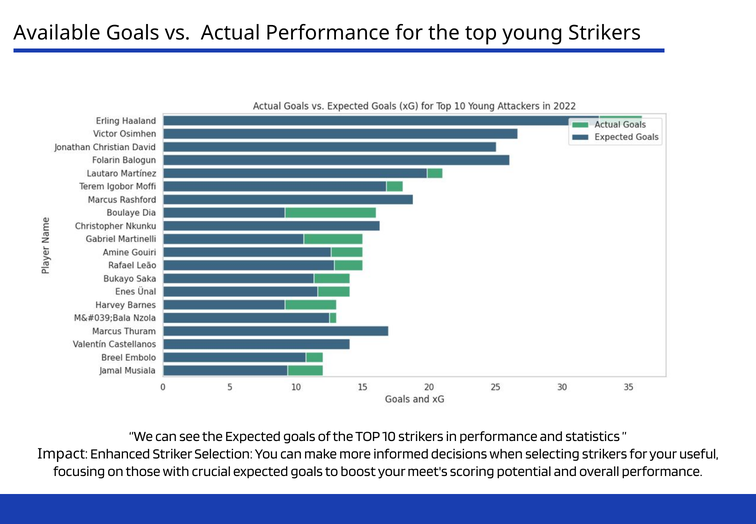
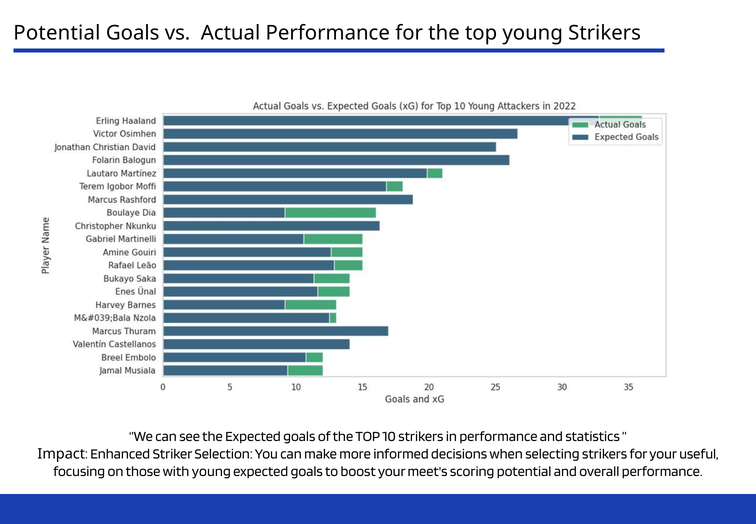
Available at (57, 33): Available -> Potential
with crucial: crucial -> young
